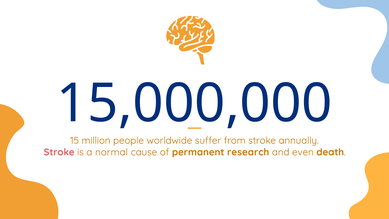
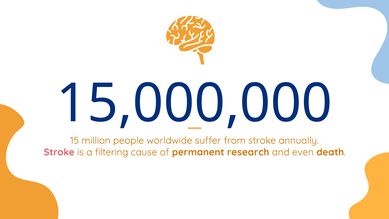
normal: normal -> filtering
